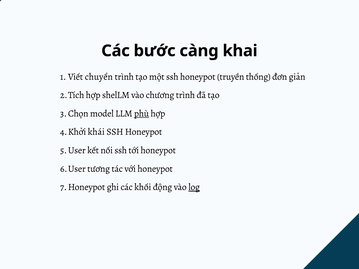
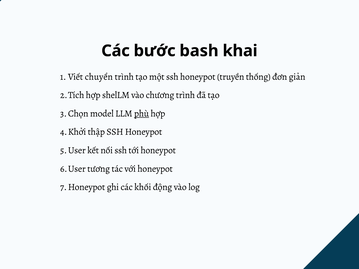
càng: càng -> bash
khái: khái -> thập
log underline: present -> none
